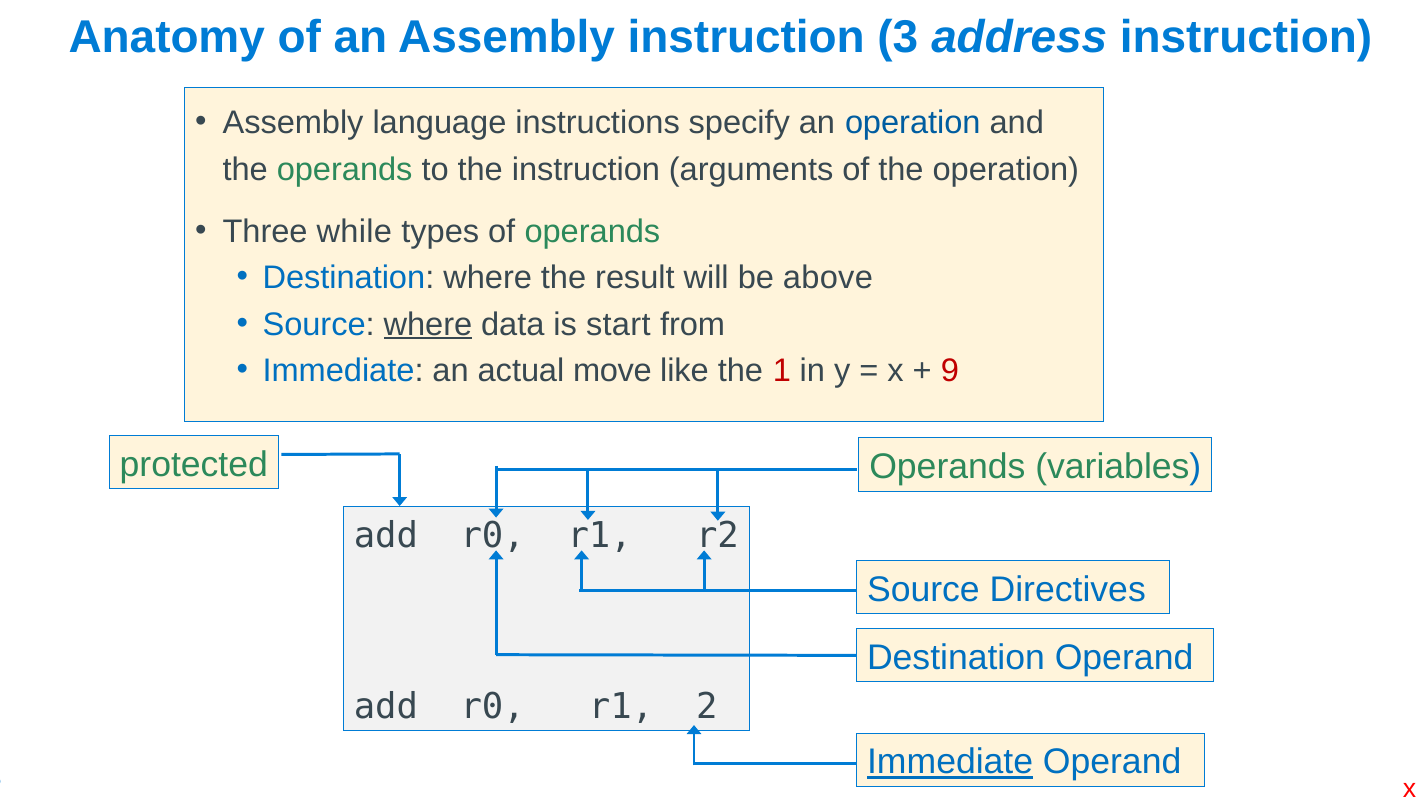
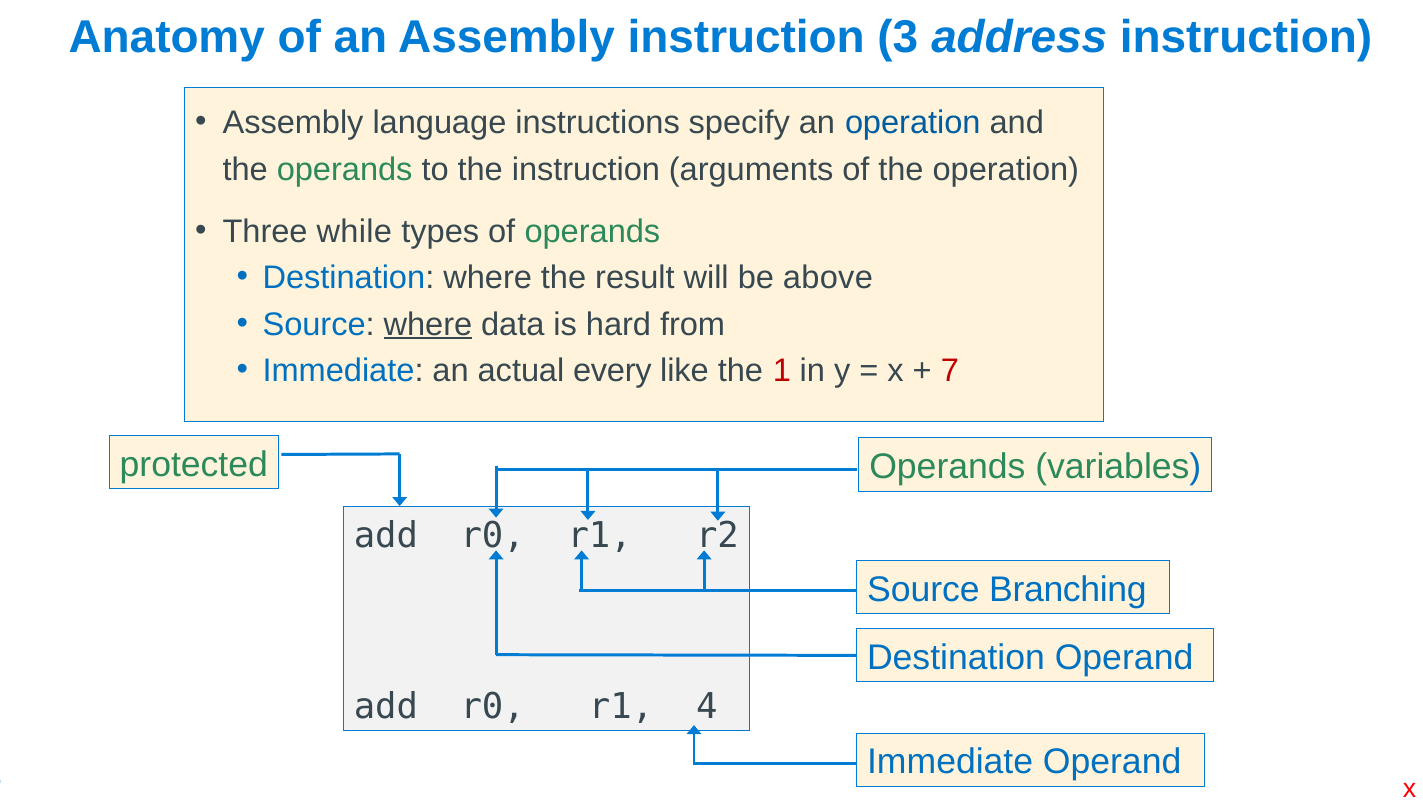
start: start -> hard
move: move -> every
9: 9 -> 7
Directives: Directives -> Branching
2: 2 -> 4
Immediate at (950, 763) underline: present -> none
